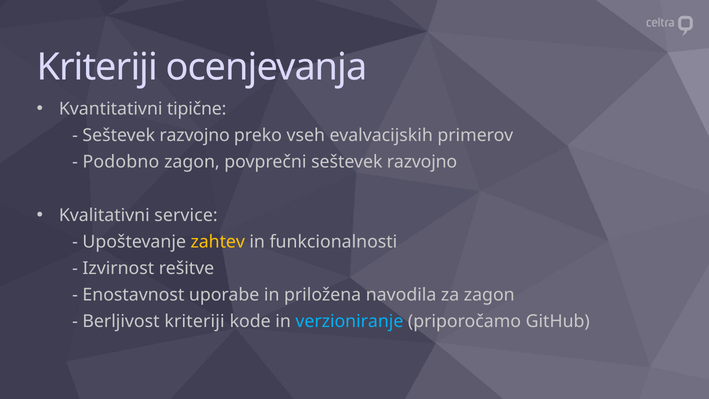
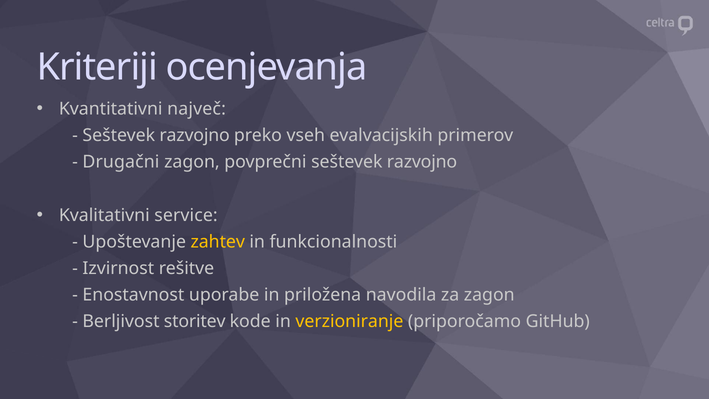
tipične: tipične -> največ
Podobno: Podobno -> Drugačni
Berljivost kriteriji: kriteriji -> storitev
verzioniranje colour: light blue -> yellow
